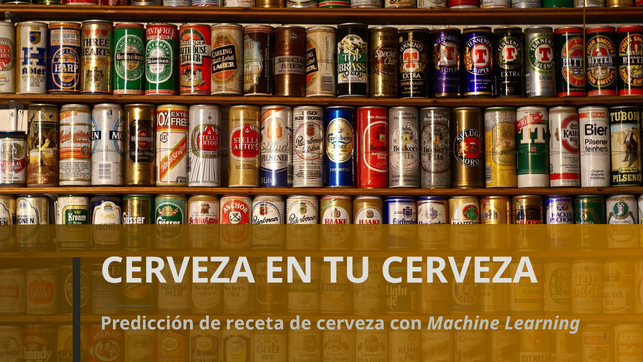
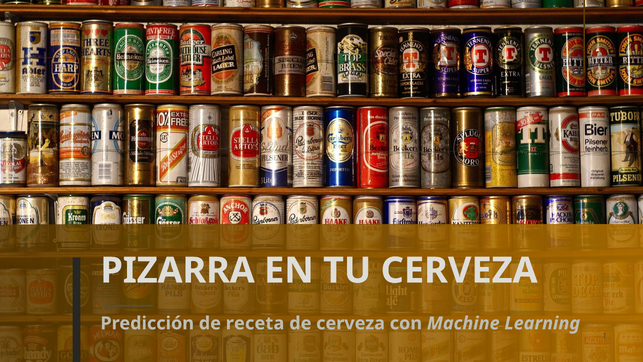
CERVEZA at (178, 270): CERVEZA -> PIZARRA
